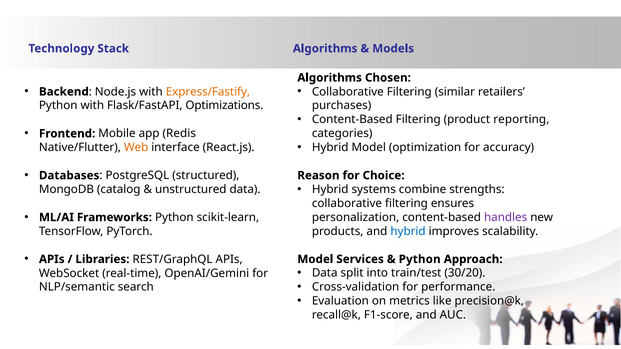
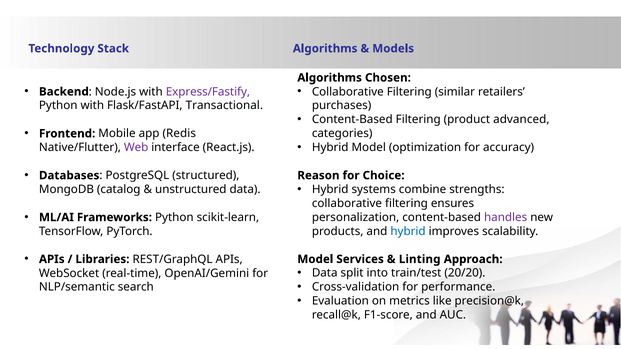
Express/Fastify colour: orange -> purple
Optimizations: Optimizations -> Transactional
reporting: reporting -> advanced
Web colour: orange -> purple
Python at (420, 259): Python -> Linting
30/20: 30/20 -> 20/20
